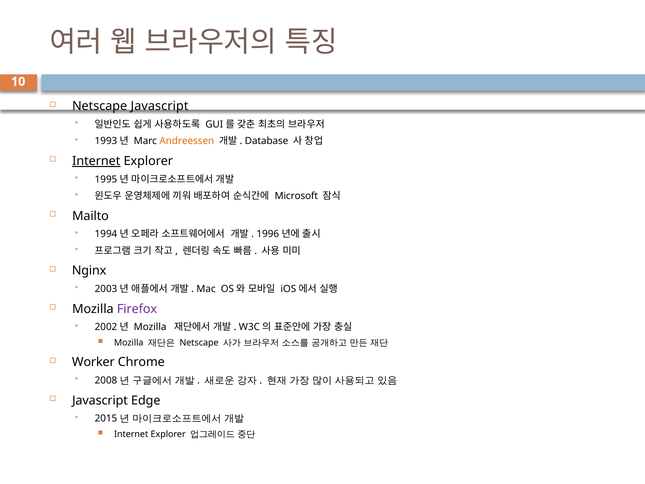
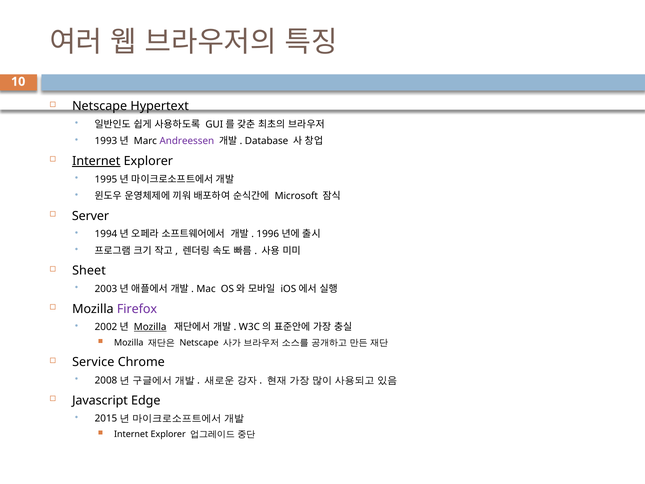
Netscape Javascript: Javascript -> Hypertext
Andreessen colour: orange -> purple
Mailto: Mailto -> Server
Nginx: Nginx -> Sheet
Mozilla at (150, 327) underline: none -> present
Worker: Worker -> Service
